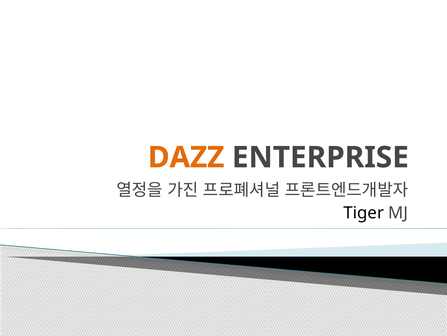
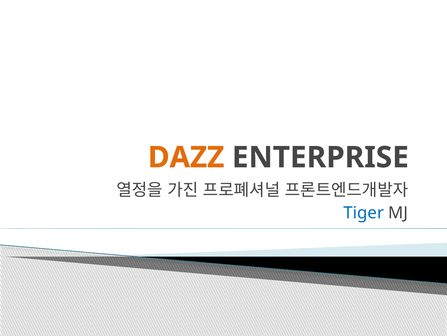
Tiger colour: black -> blue
